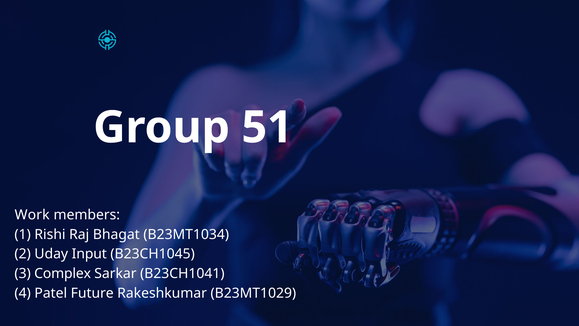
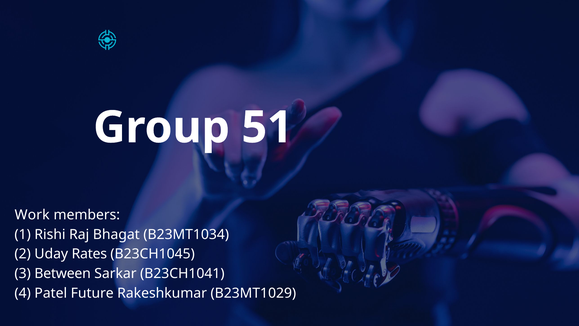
Input: Input -> Rates
Complex: Complex -> Between
